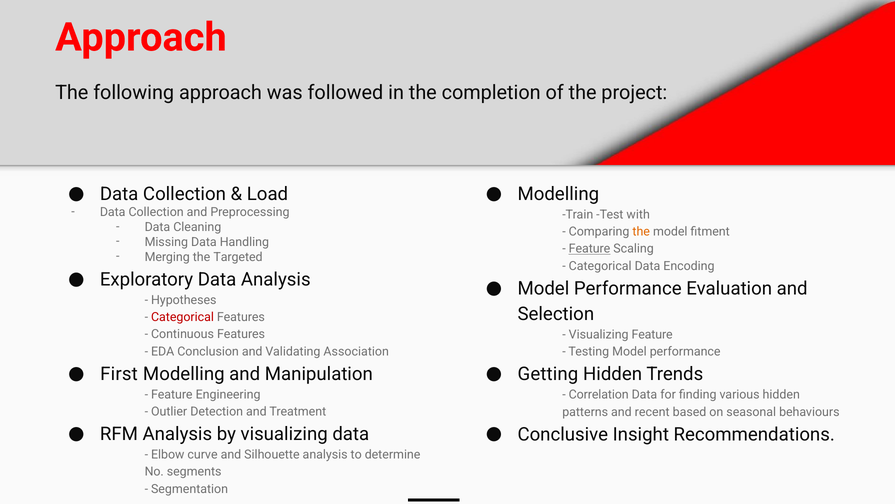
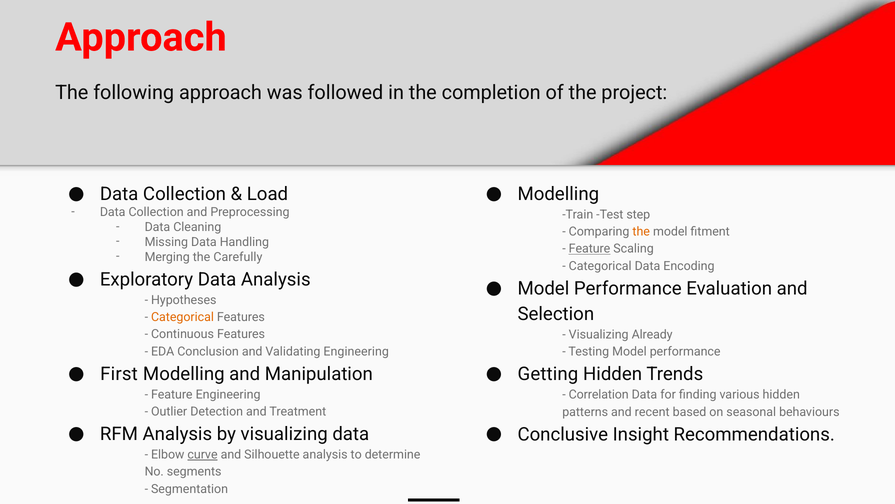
with: with -> step
Targeted: Targeted -> Carefully
Categorical at (182, 317) colour: red -> orange
Visualizing Feature: Feature -> Already
Validating Association: Association -> Engineering
curve underline: none -> present
